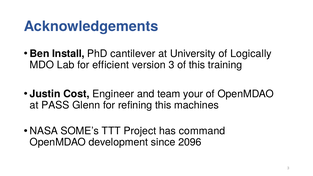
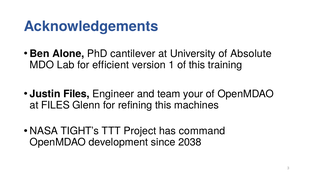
Install: Install -> Alone
Logically: Logically -> Absolute
version 3: 3 -> 1
Justin Cost: Cost -> Files
at PASS: PASS -> FILES
SOME’s: SOME’s -> TIGHT’s
2096: 2096 -> 2038
